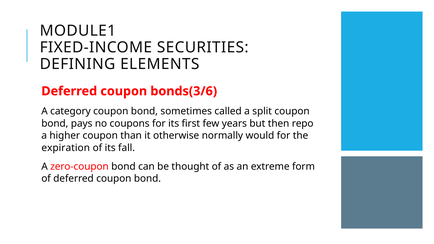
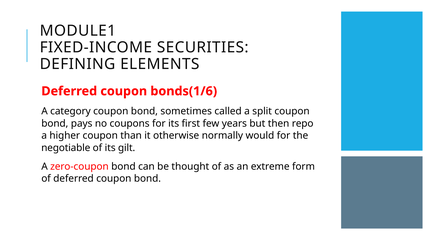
bonds(3/6: bonds(3/6 -> bonds(1/6
expiration: expiration -> negotiable
fall: fall -> gilt
